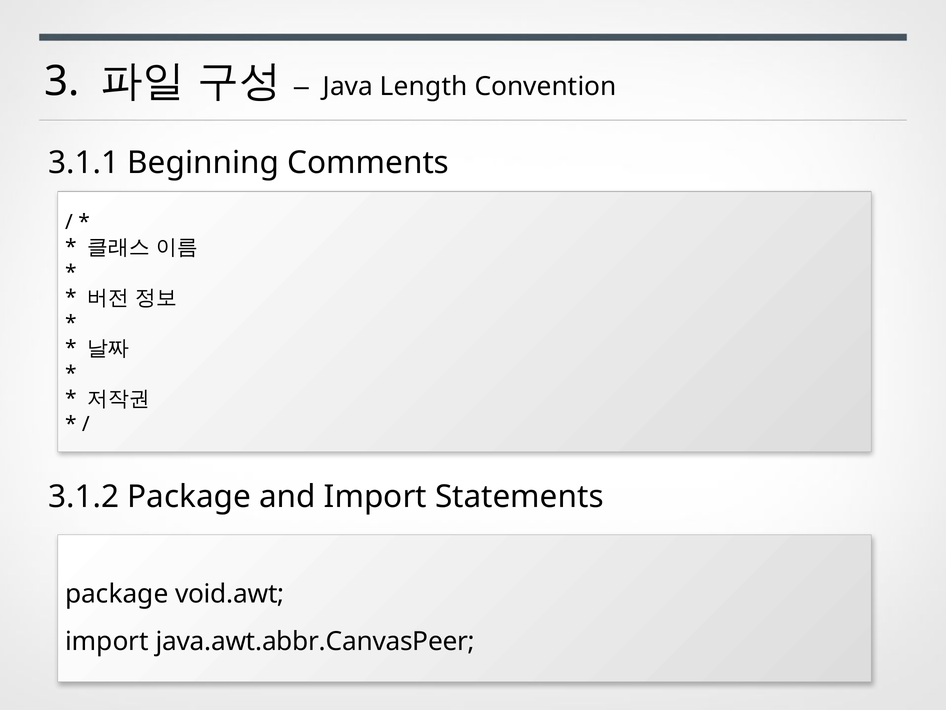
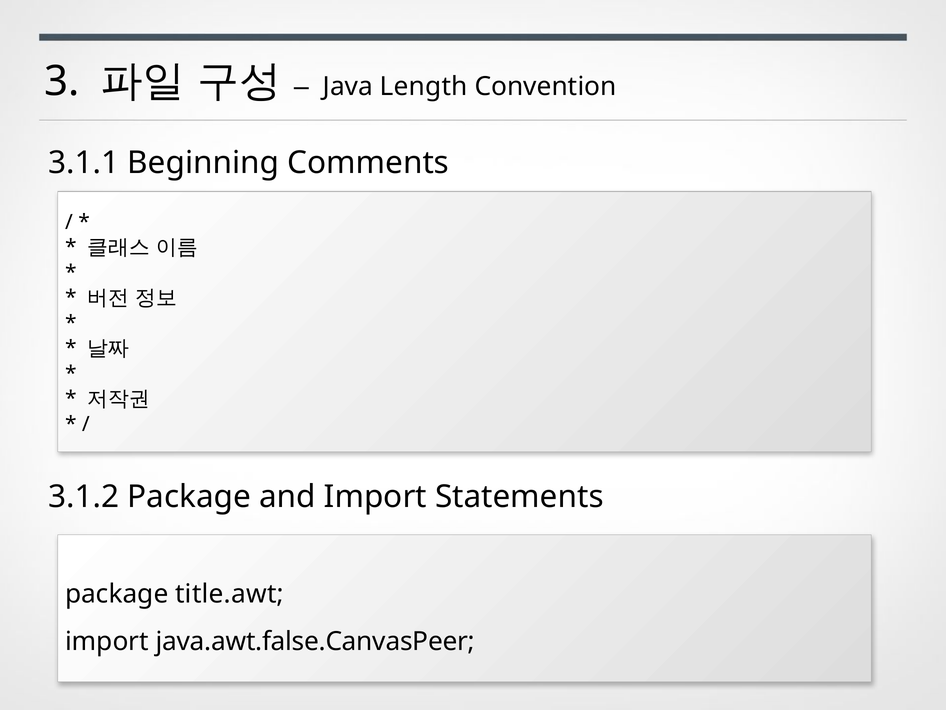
void.awt: void.awt -> title.awt
java.awt.abbr.CanvasPeer: java.awt.abbr.CanvasPeer -> java.awt.false.CanvasPeer
